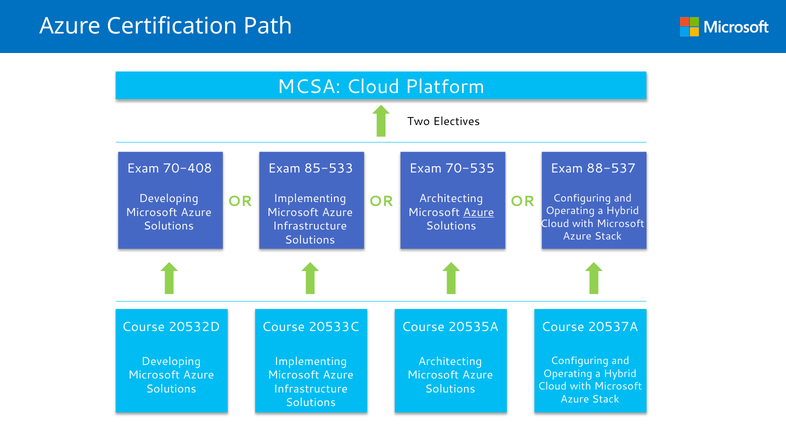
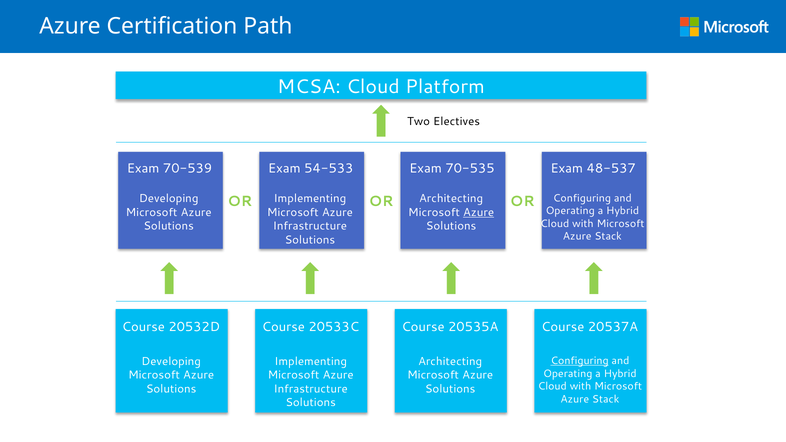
70-408: 70-408 -> 70-539
85-533: 85-533 -> 54-533
88-537: 88-537 -> 48-537
Configuring at (580, 361) underline: none -> present
